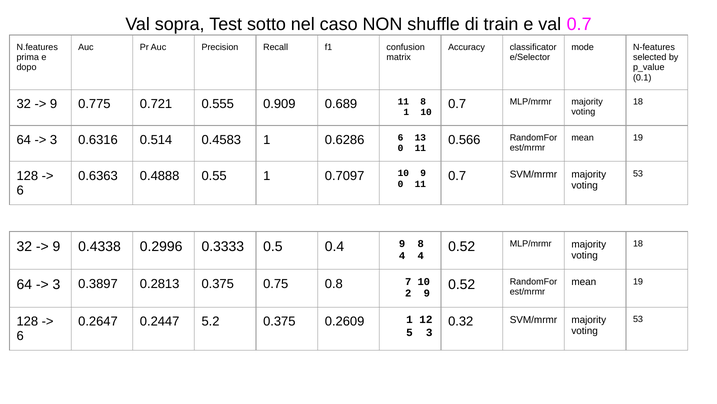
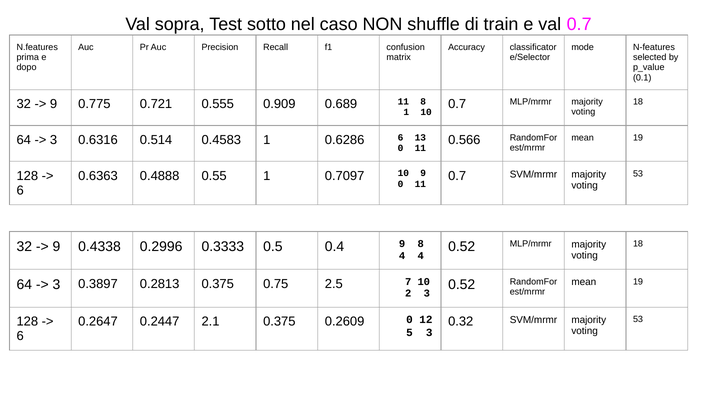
0.8: 0.8 -> 2.5
2 9: 9 -> 3
5.2: 5.2 -> 2.1
0.2609 1: 1 -> 0
